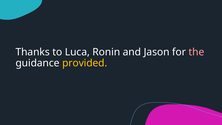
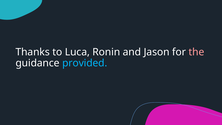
provided colour: yellow -> light blue
